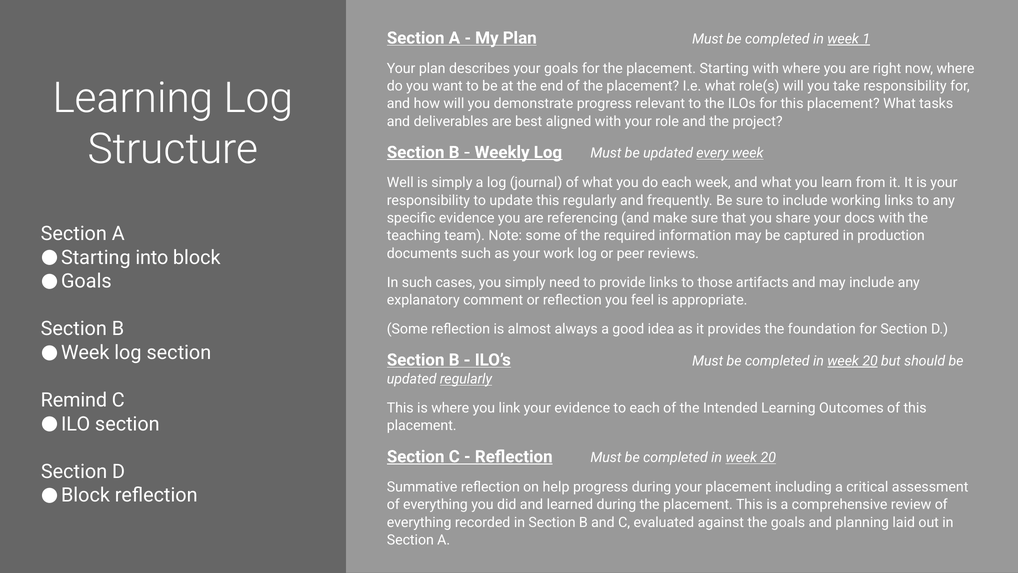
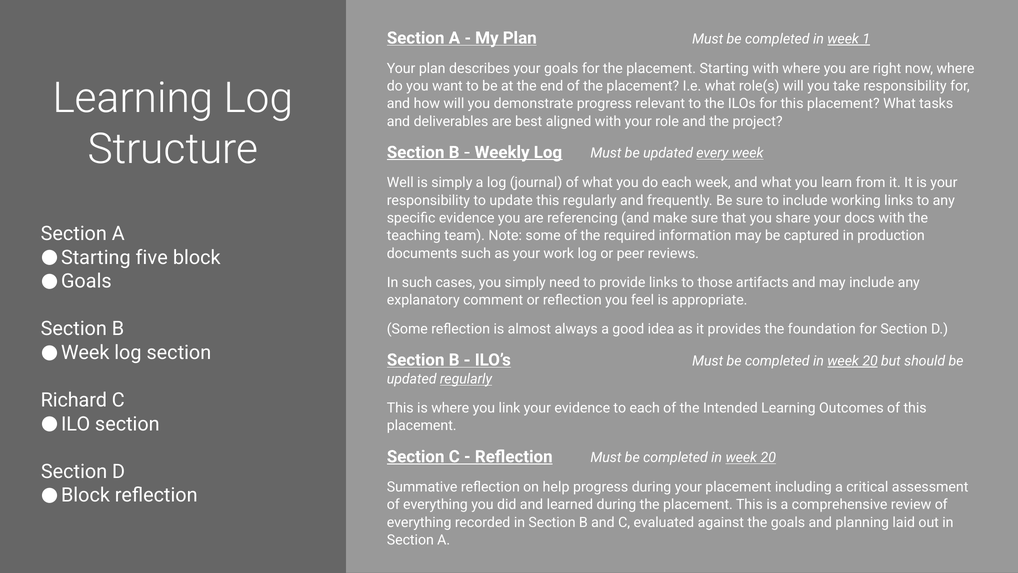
into: into -> five
Remind: Remind -> Richard
